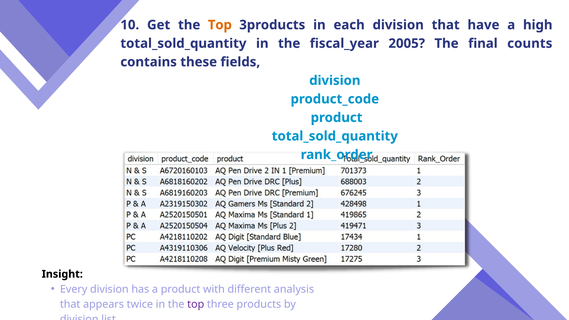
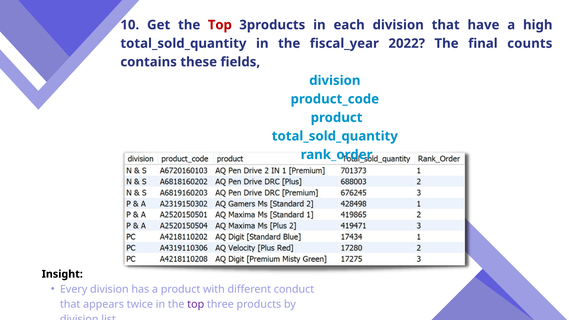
Top at (220, 25) colour: orange -> red
2005: 2005 -> 2022
analysis: analysis -> conduct
